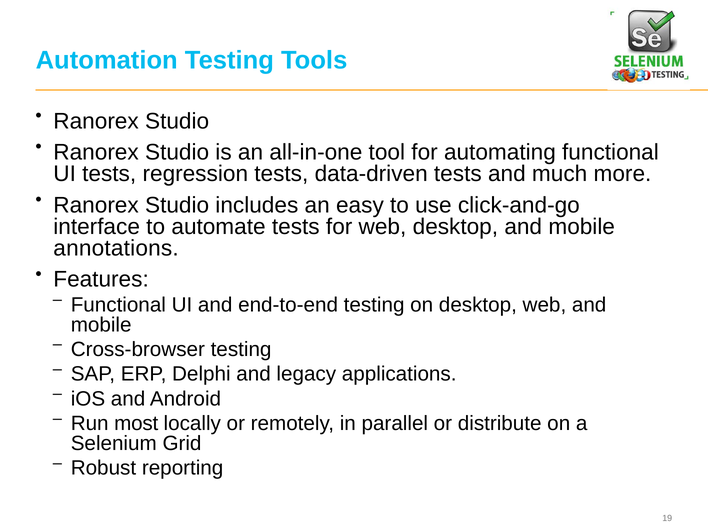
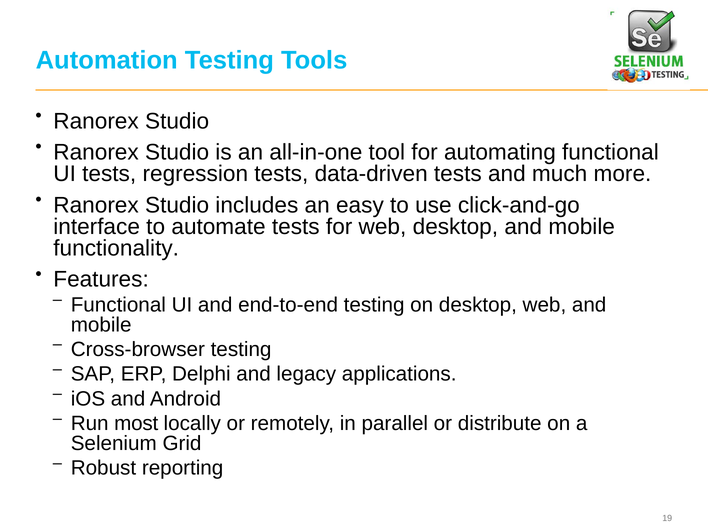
annotations: annotations -> functionality
